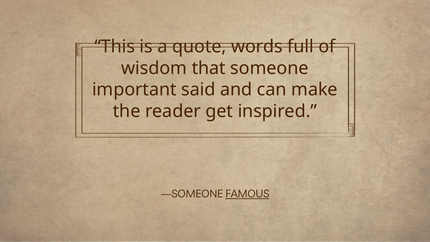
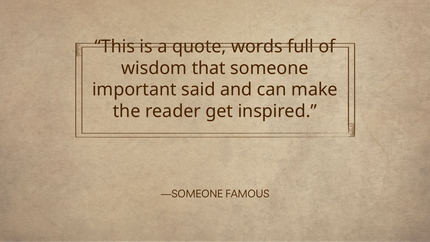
FAMOUS underline: present -> none
